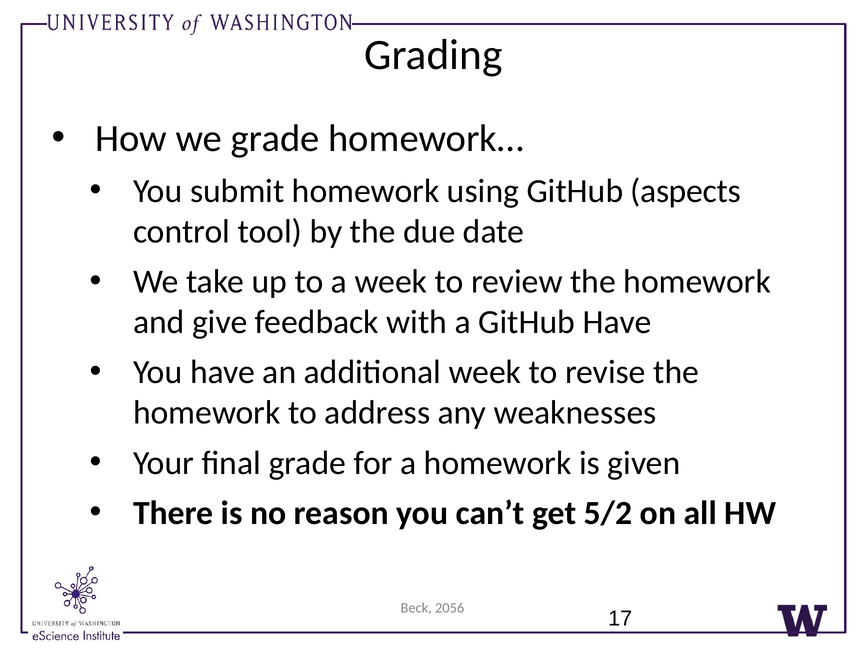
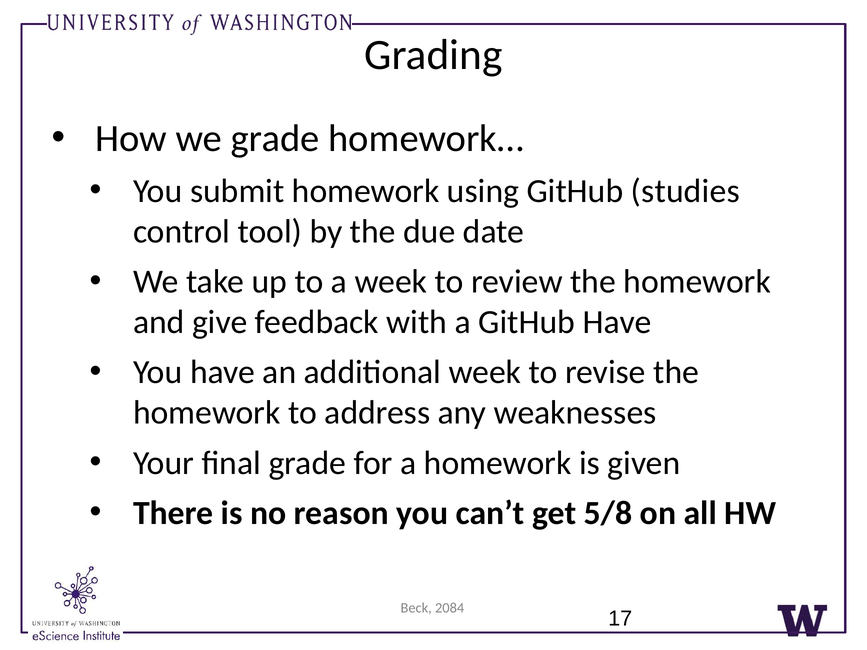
aspects: aspects -> studies
5/2: 5/2 -> 5/8
2056: 2056 -> 2084
